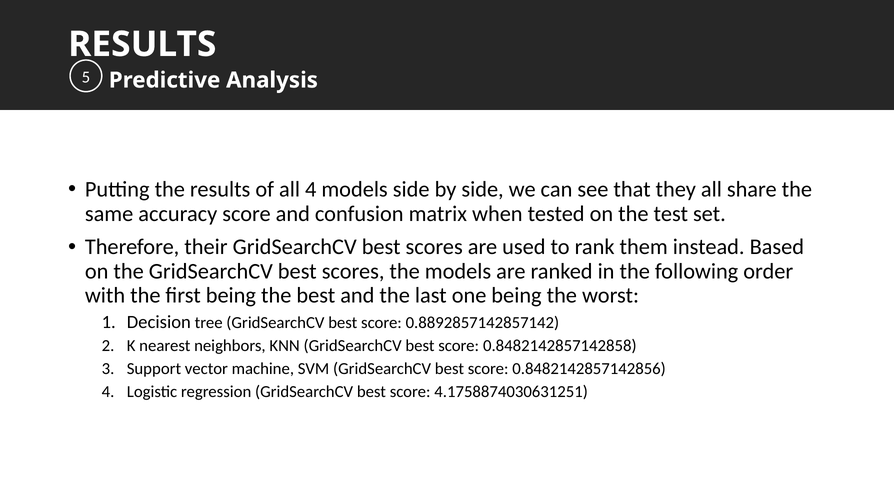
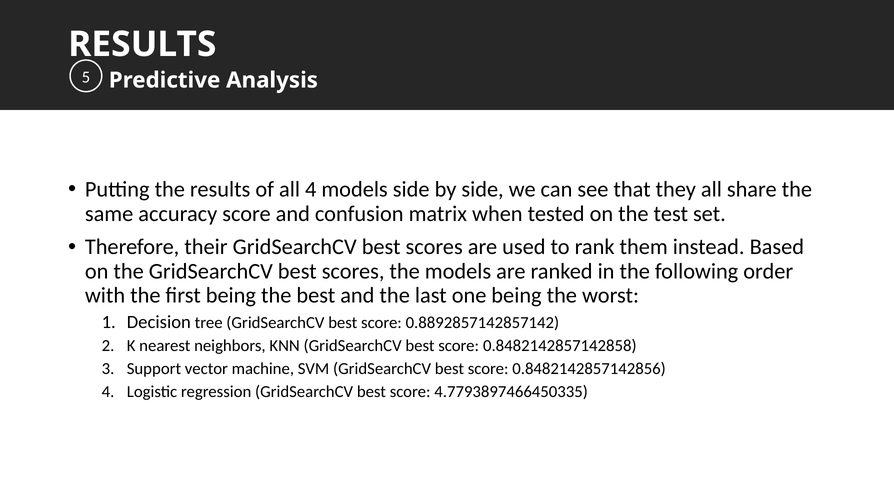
4.1758874030631251: 4.1758874030631251 -> 4.7793897466450335
